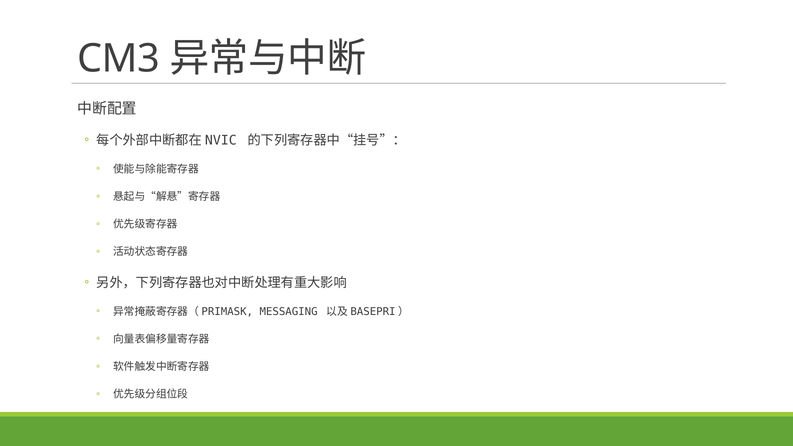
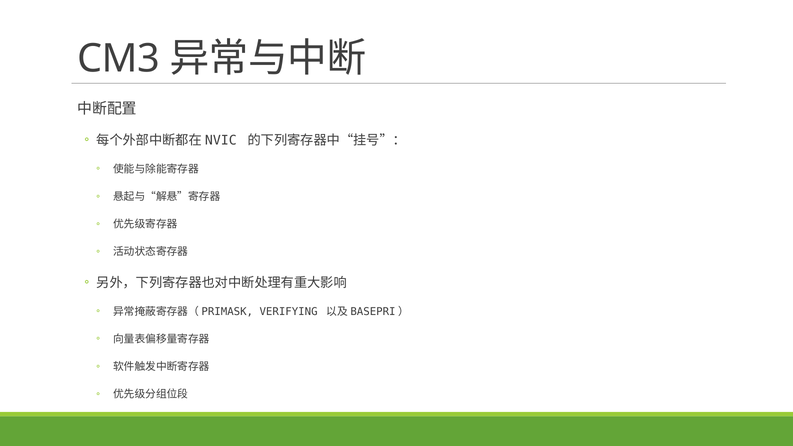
MESSAGING: MESSAGING -> VERIFYING
